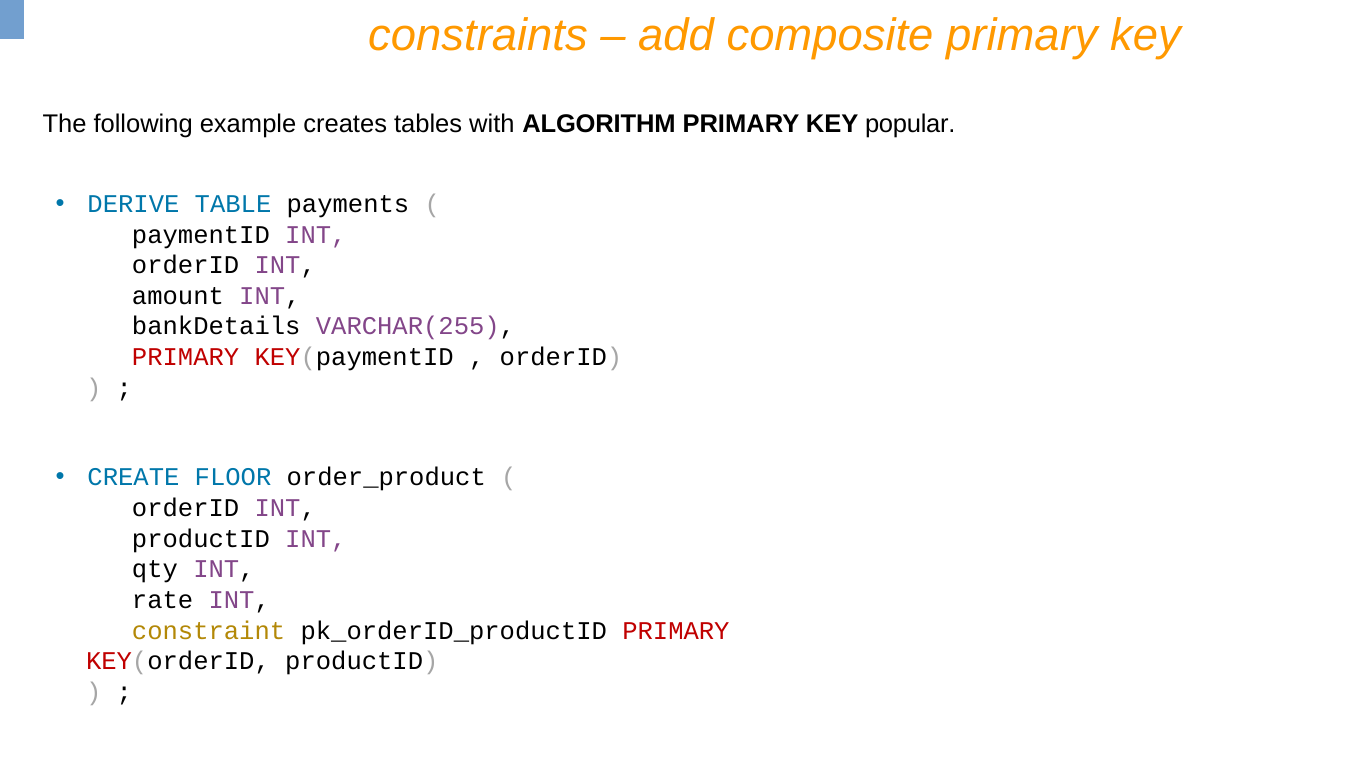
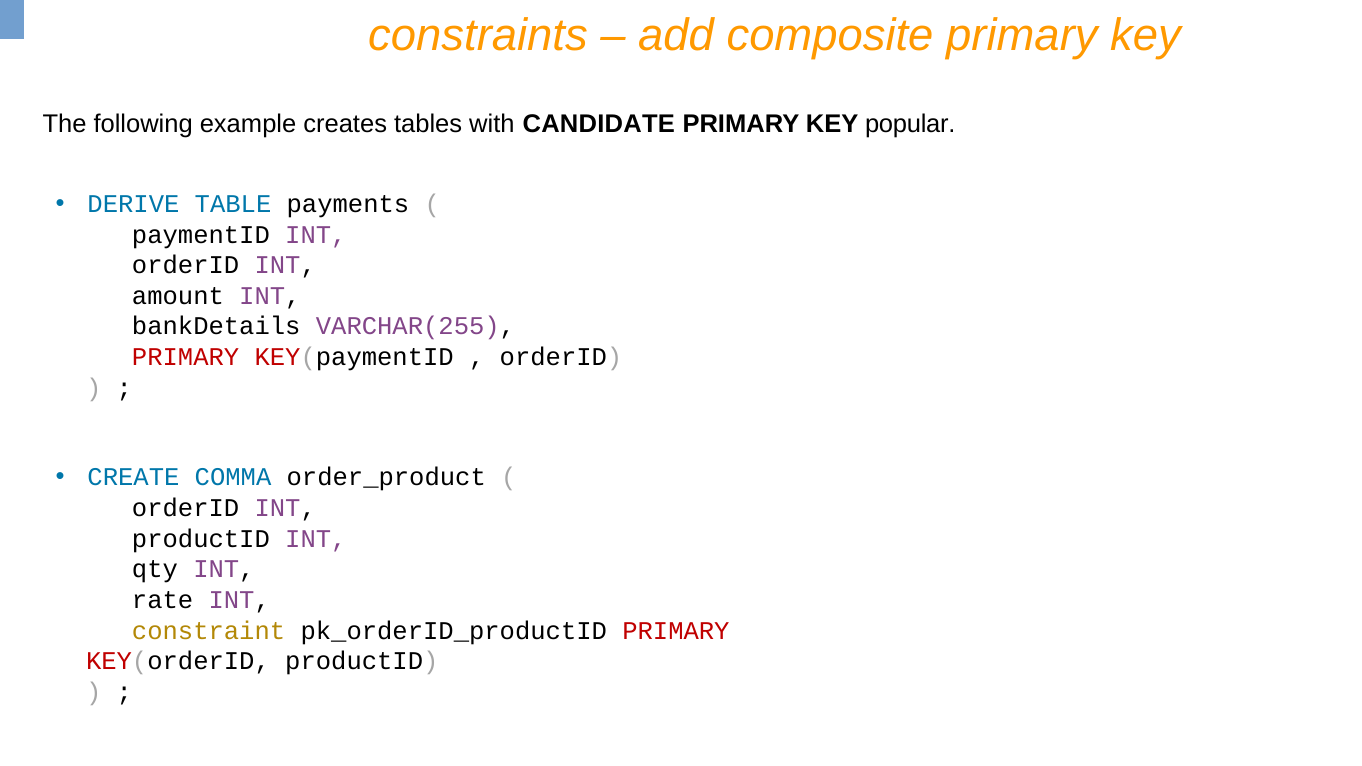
ALGORITHM: ALGORITHM -> CANDIDATE
FLOOR: FLOOR -> COMMA
